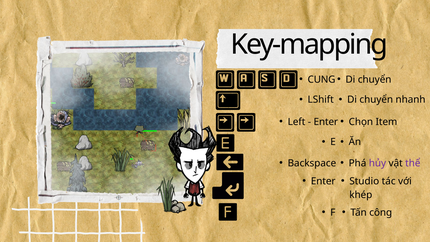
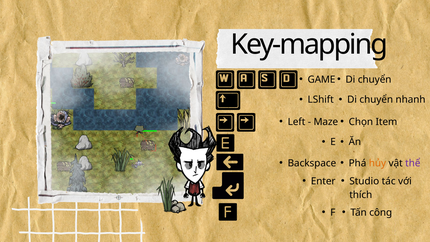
CUNG: CUNG -> GAME
Enter at (326, 122): Enter -> Maze
hủy colour: purple -> orange
khép: khép -> thích
